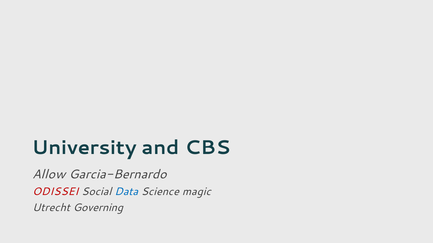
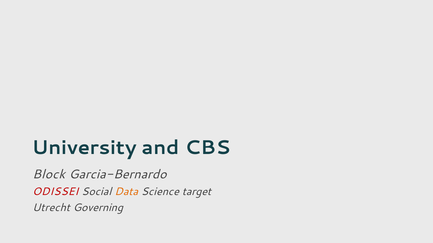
Allow: Allow -> Block
Data colour: blue -> orange
magic: magic -> target
